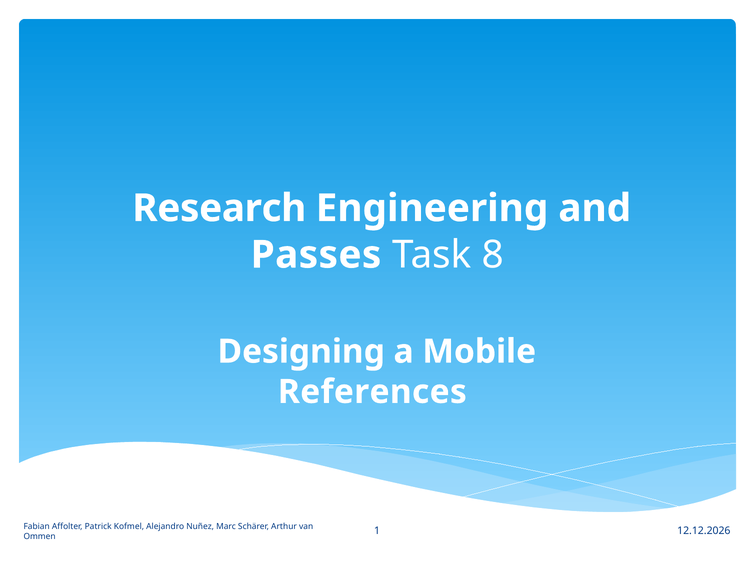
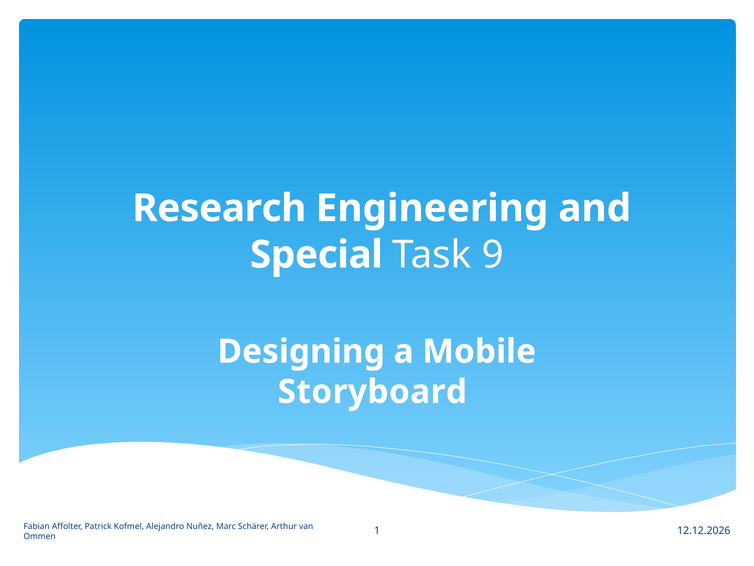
Passes: Passes -> Special
8: 8 -> 9
References: References -> Storyboard
